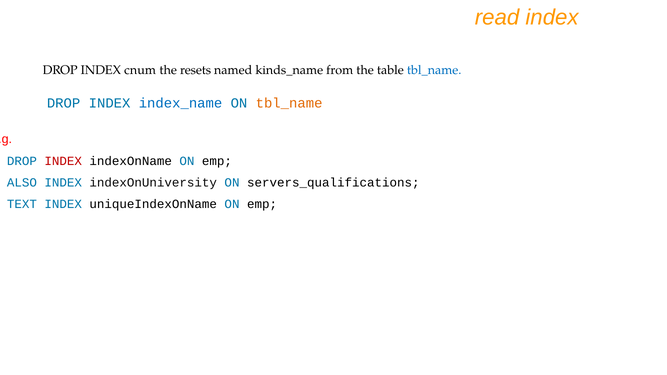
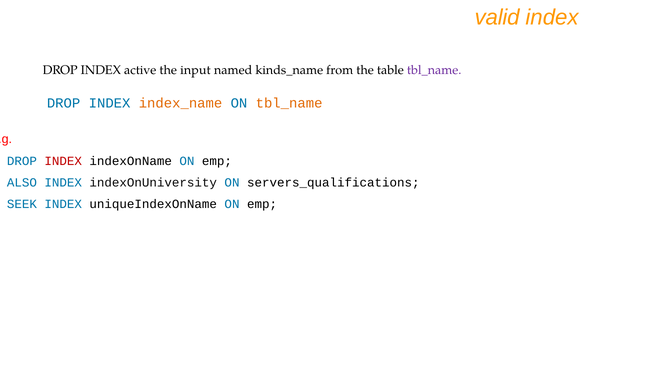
read: read -> valid
cnum: cnum -> active
resets: resets -> input
tbl_name at (434, 70) colour: blue -> purple
index_name colour: blue -> orange
TEXT: TEXT -> SEEK
